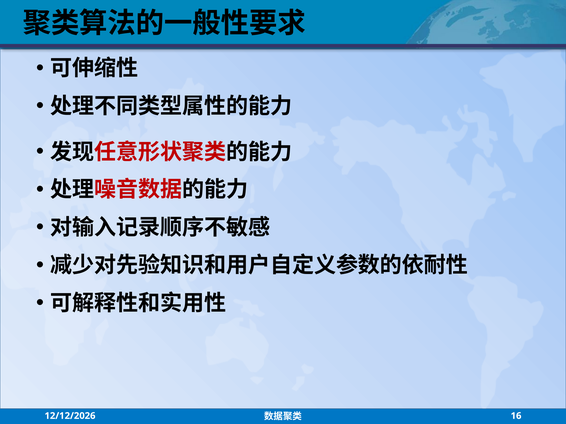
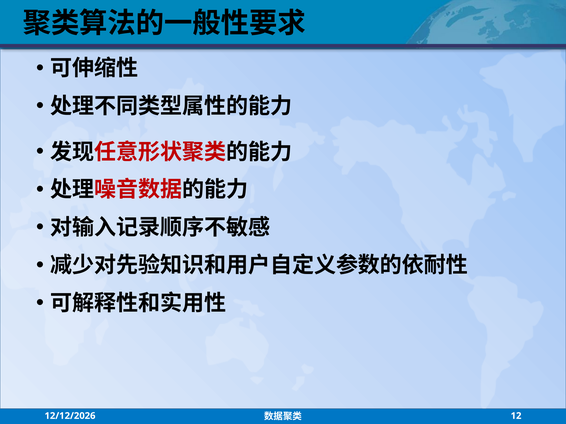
16: 16 -> 12
